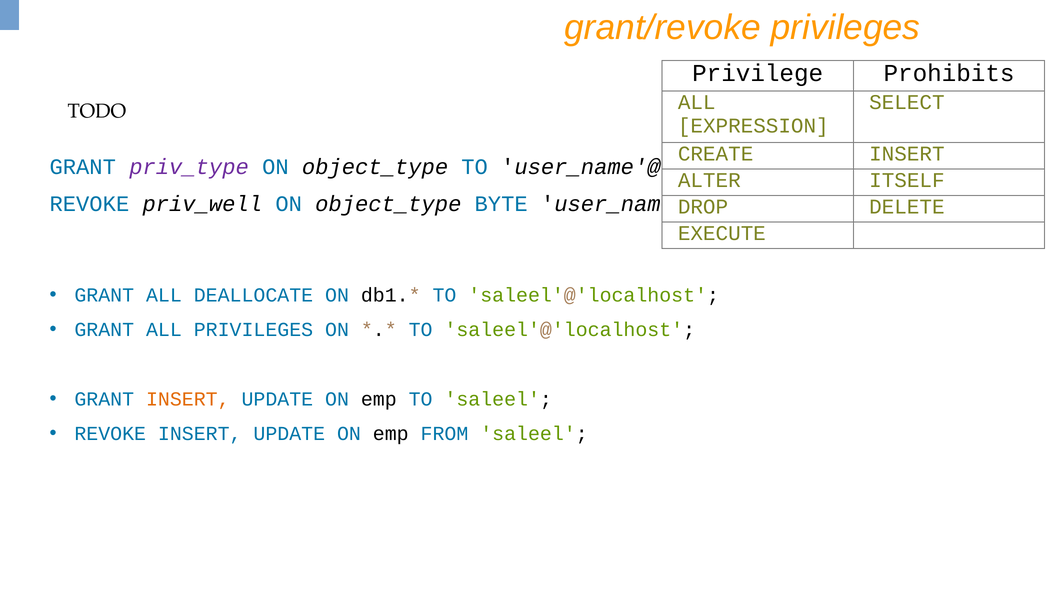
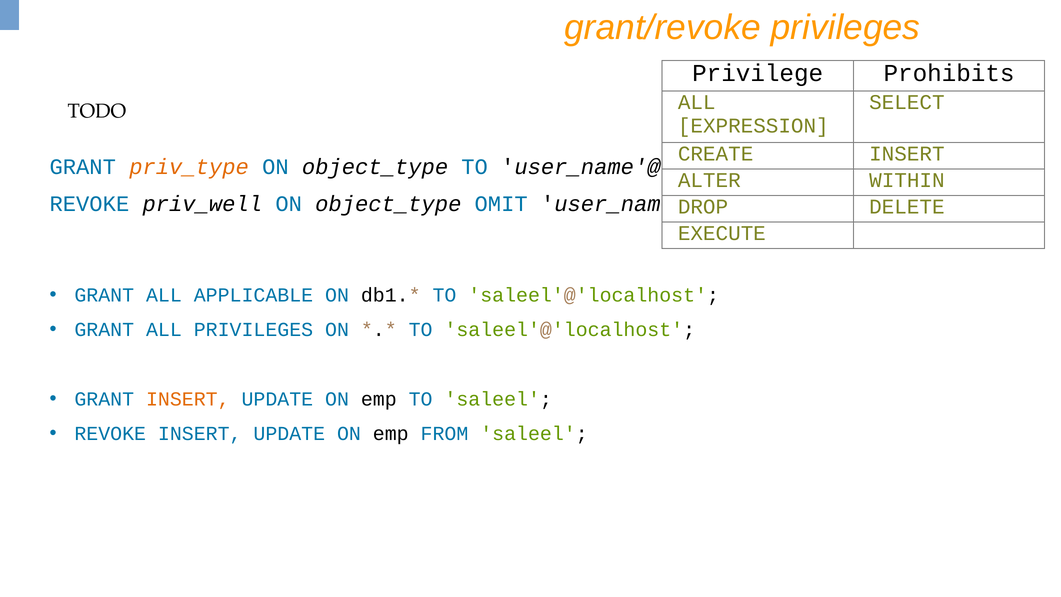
priv_type colour: purple -> orange
ITSELF: ITSELF -> WITHIN
BYTE: BYTE -> OMIT
DEALLOCATE: DEALLOCATE -> APPLICABLE
